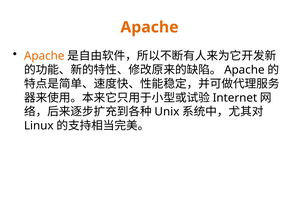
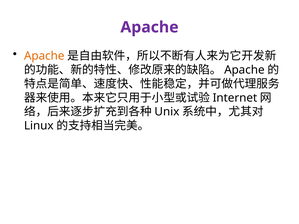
Apache at (149, 27) colour: orange -> purple
